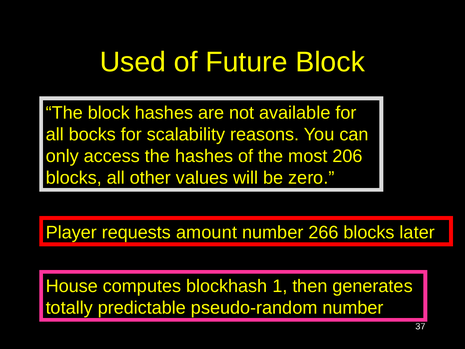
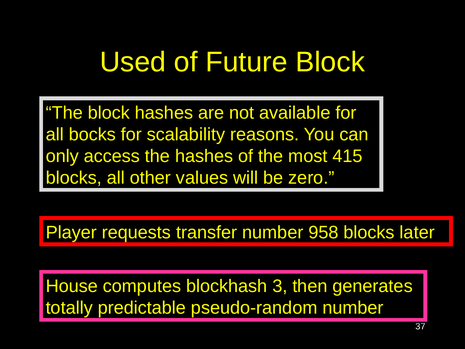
206: 206 -> 415
amount: amount -> transfer
266: 266 -> 958
1: 1 -> 3
